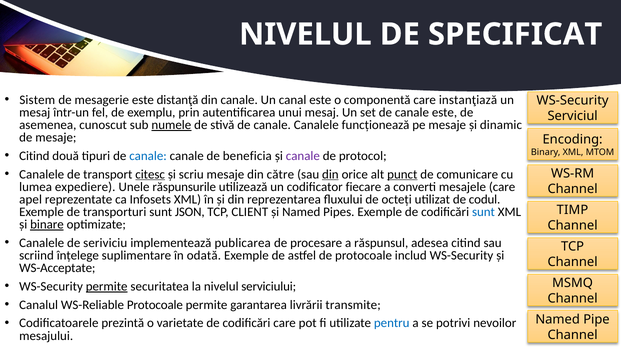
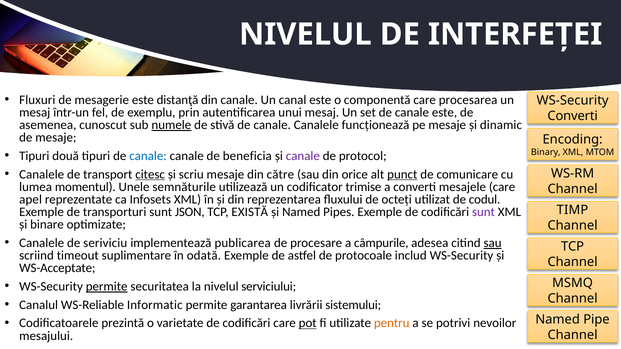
SPECIFICAT: SPECIFICAT -> INTERFEȚEI
Sistem: Sistem -> Fluxuri
instanţiază: instanţiază -> procesarea
Serviciul at (573, 116): Serviciul -> Converti
Citind at (34, 156): Citind -> Tipuri
din at (330, 174) underline: present -> none
expediere: expediere -> momentul
răspunsurile: răspunsurile -> semnăturile
fiecare: fiecare -> trimise
CLIENT: CLIENT -> EXISTĂ
sunt at (483, 212) colour: blue -> purple
binare underline: present -> none
răspunsul: răspunsul -> câmpurile
sau at (493, 243) underline: none -> present
înțelege: înțelege -> timeout
WS-Reliable Protocoale: Protocoale -> Informatic
transmite: transmite -> sistemului
pot underline: none -> present
pentru colour: blue -> orange
